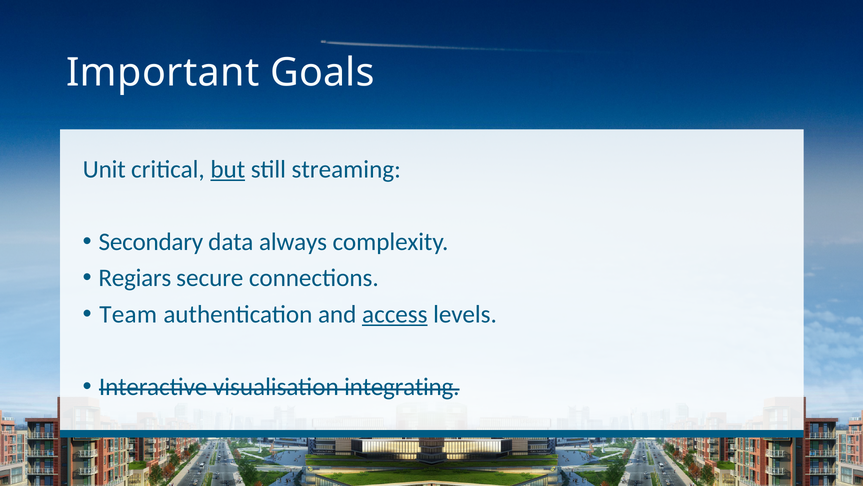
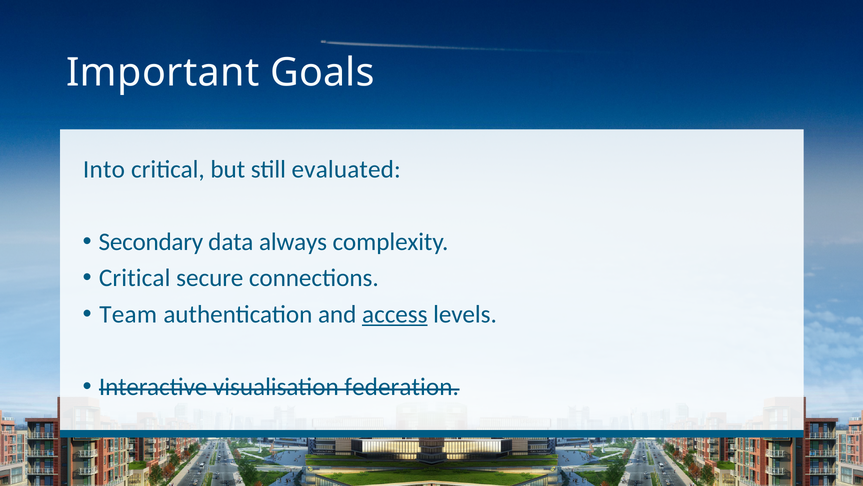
Unit: Unit -> Into
but underline: present -> none
streaming: streaming -> evaluated
Regiars at (135, 278): Regiars -> Critical
integrating: integrating -> federation
